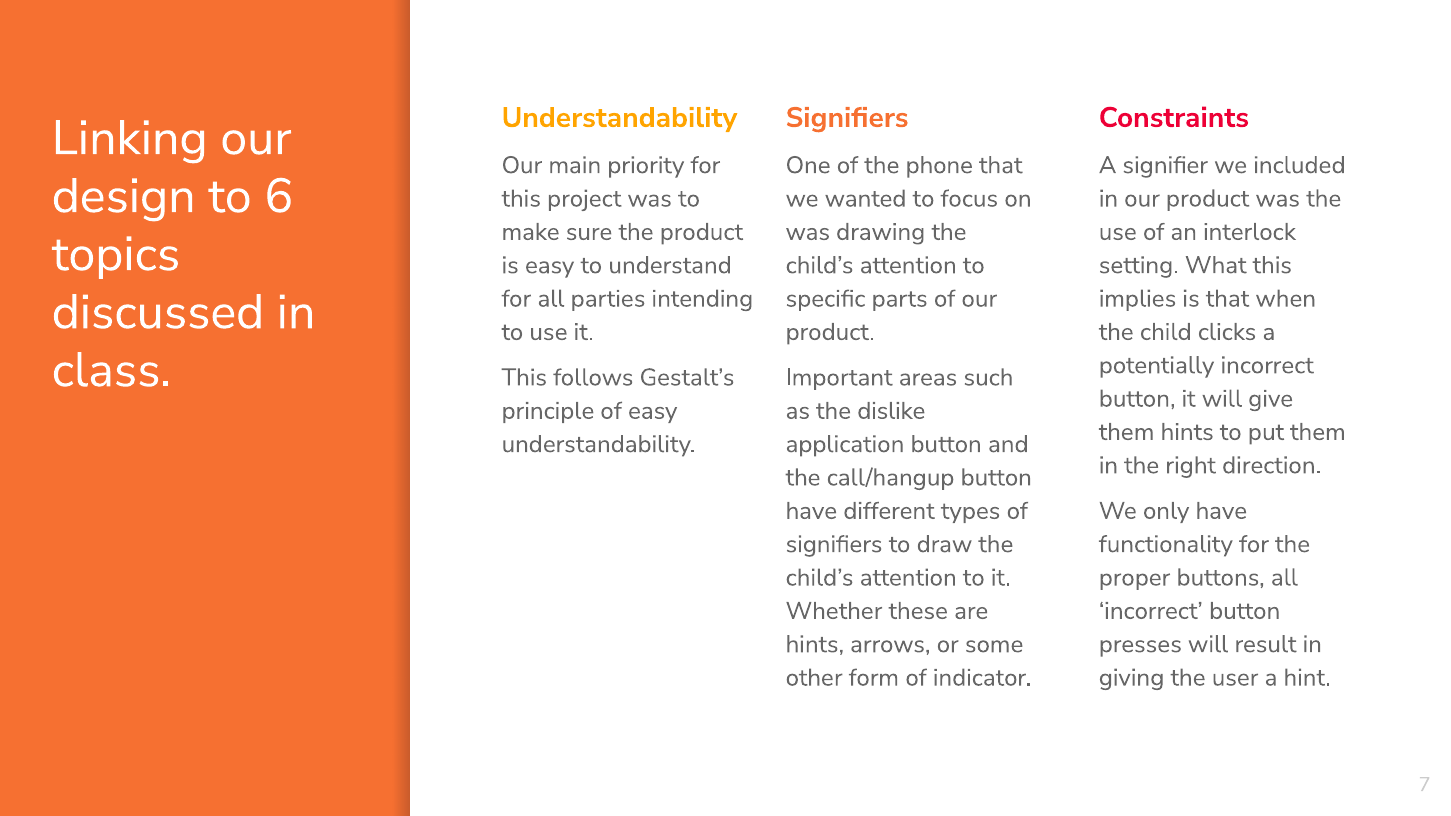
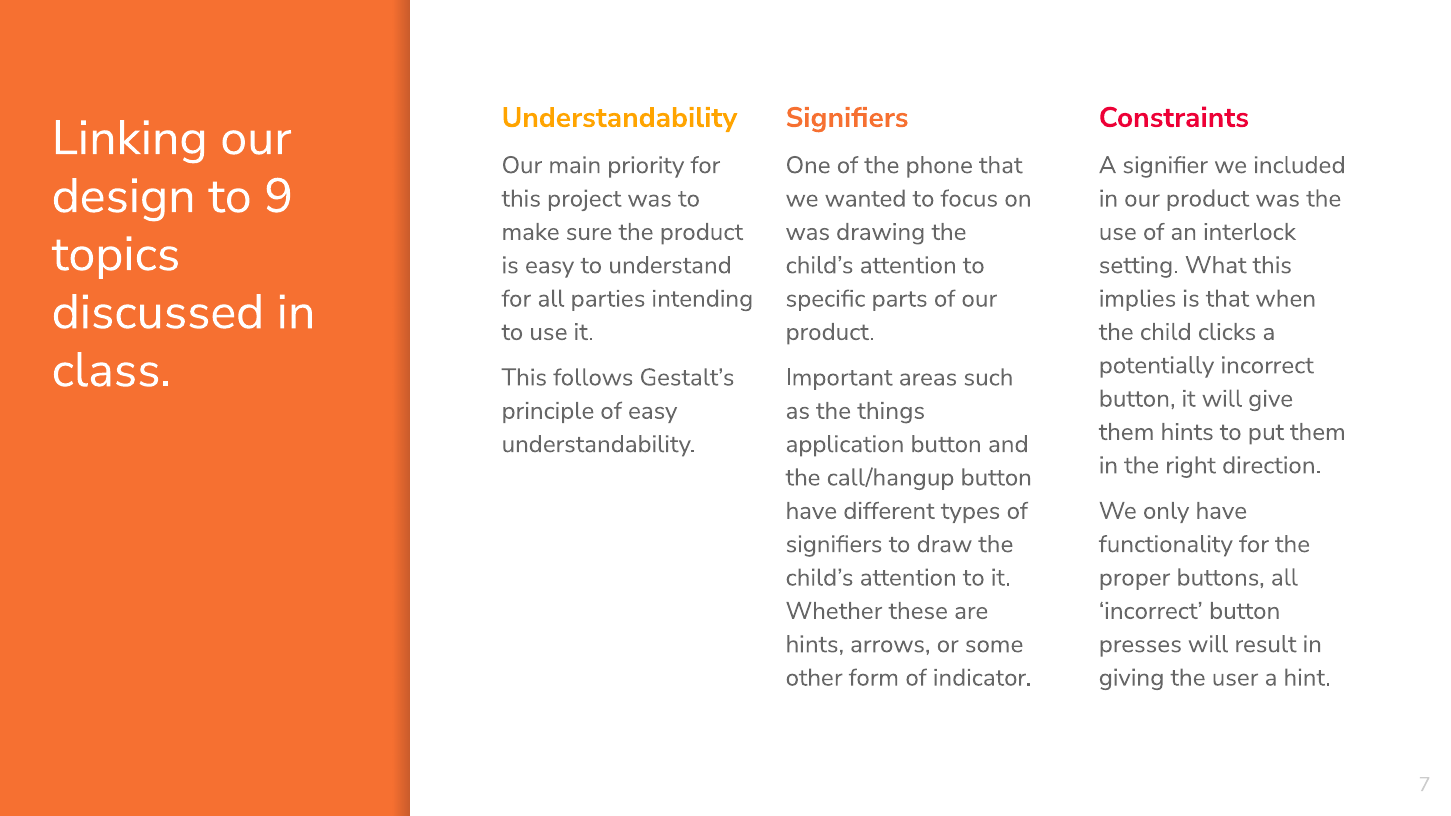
6: 6 -> 9
dislike: dislike -> things
